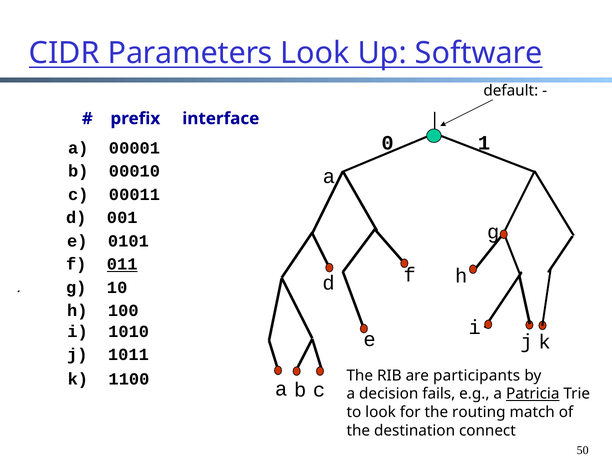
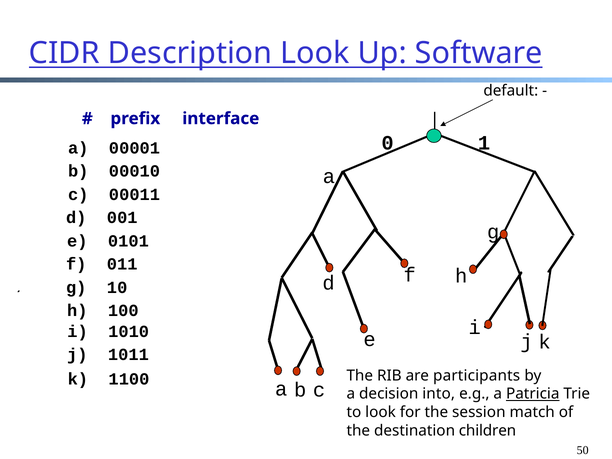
Parameters: Parameters -> Description
011 underline: present -> none
fails: fails -> into
routing: routing -> session
connect: connect -> children
